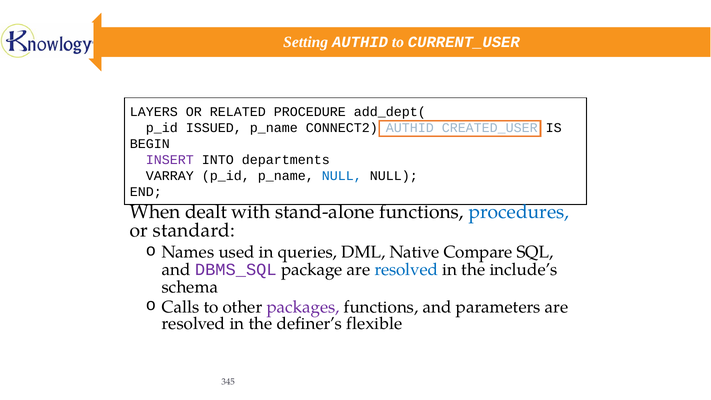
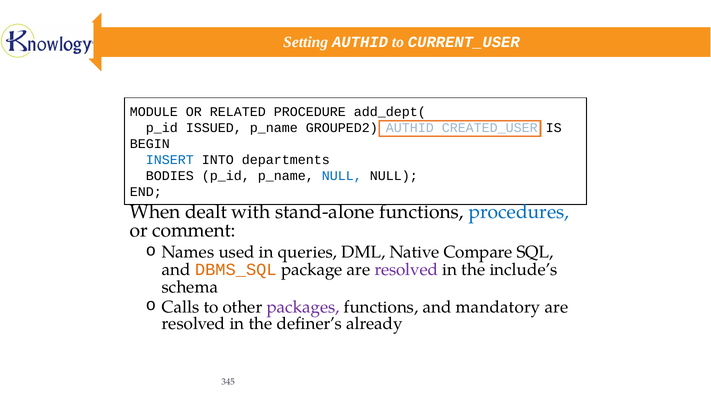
LAYERS: LAYERS -> MODULE
CONNECT2: CONNECT2 -> GROUPED2
INSERT colour: purple -> blue
VARRAY: VARRAY -> BODIES
standard: standard -> comment
DBMS_SQL colour: purple -> orange
resolved at (406, 270) colour: blue -> purple
parameters: parameters -> mandatory
flexible: flexible -> already
